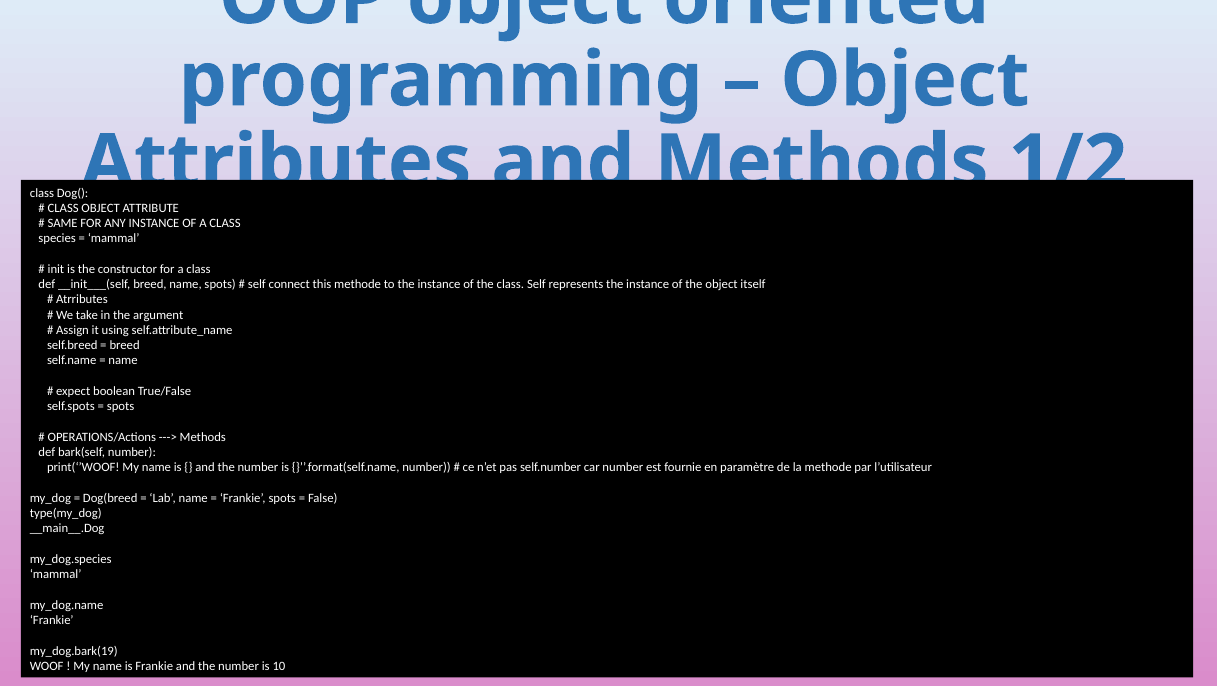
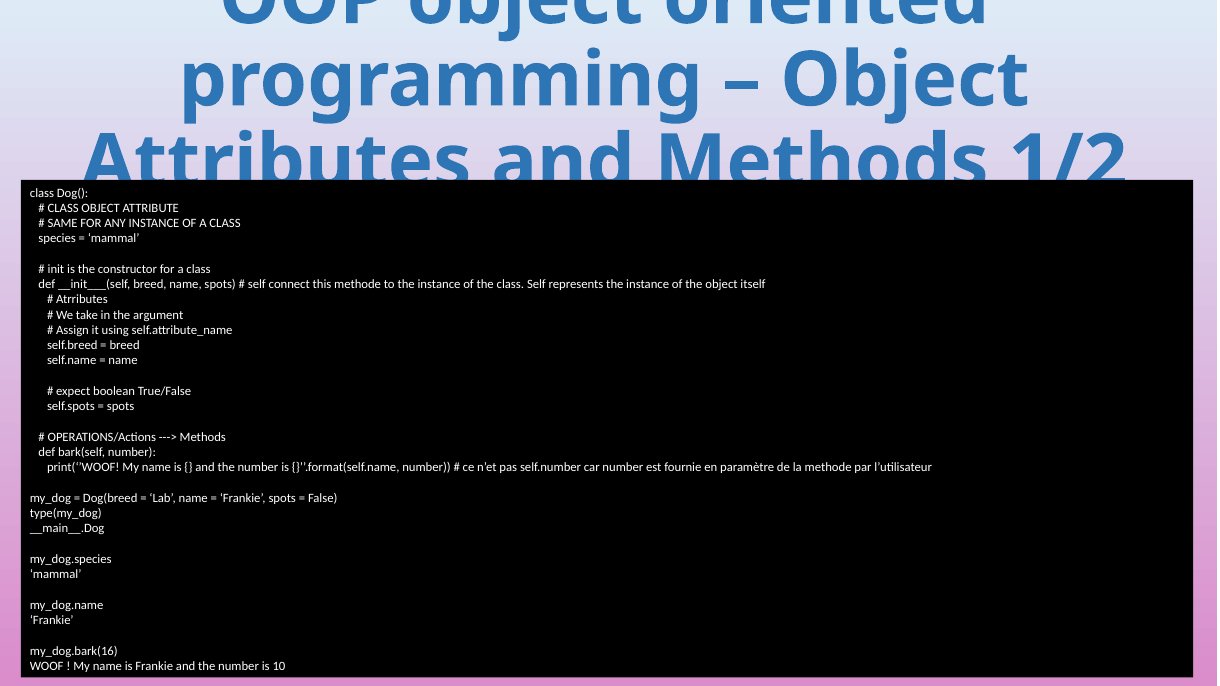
my_dog.bark(19: my_dog.bark(19 -> my_dog.bark(16
